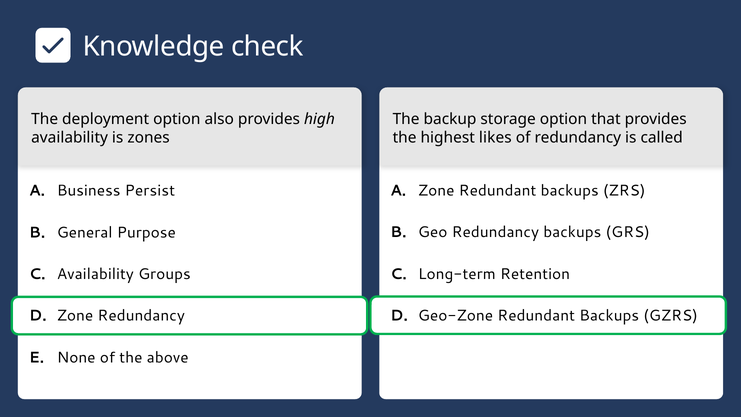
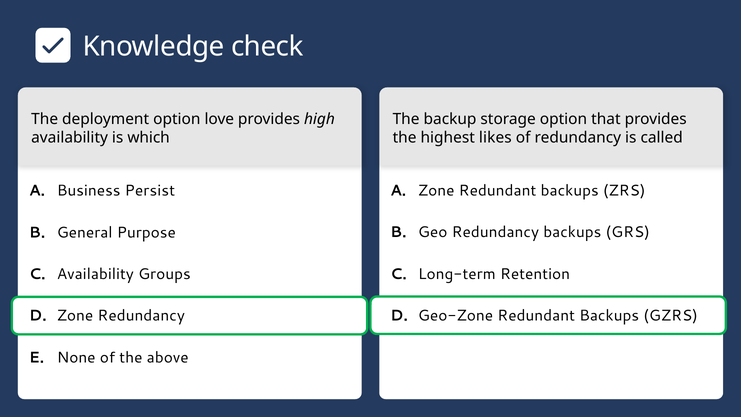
also: also -> love
zones: zones -> which
